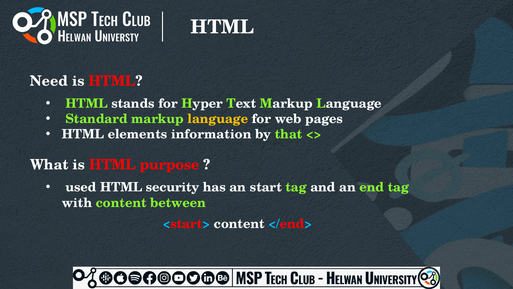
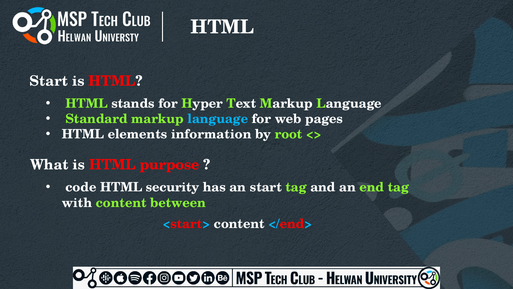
Need at (49, 81): Need -> Start
language at (218, 119) colour: yellow -> light blue
that: that -> root
used: used -> code
